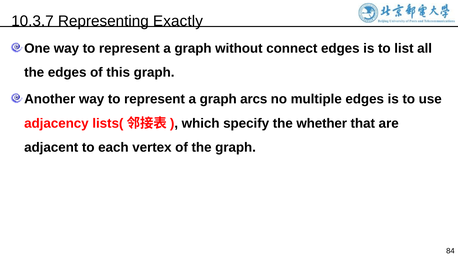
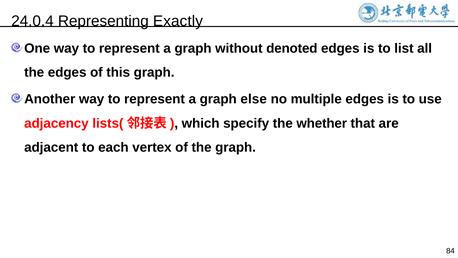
10.3.7: 10.3.7 -> 24.0.4
connect: connect -> denoted
arcs: arcs -> else
